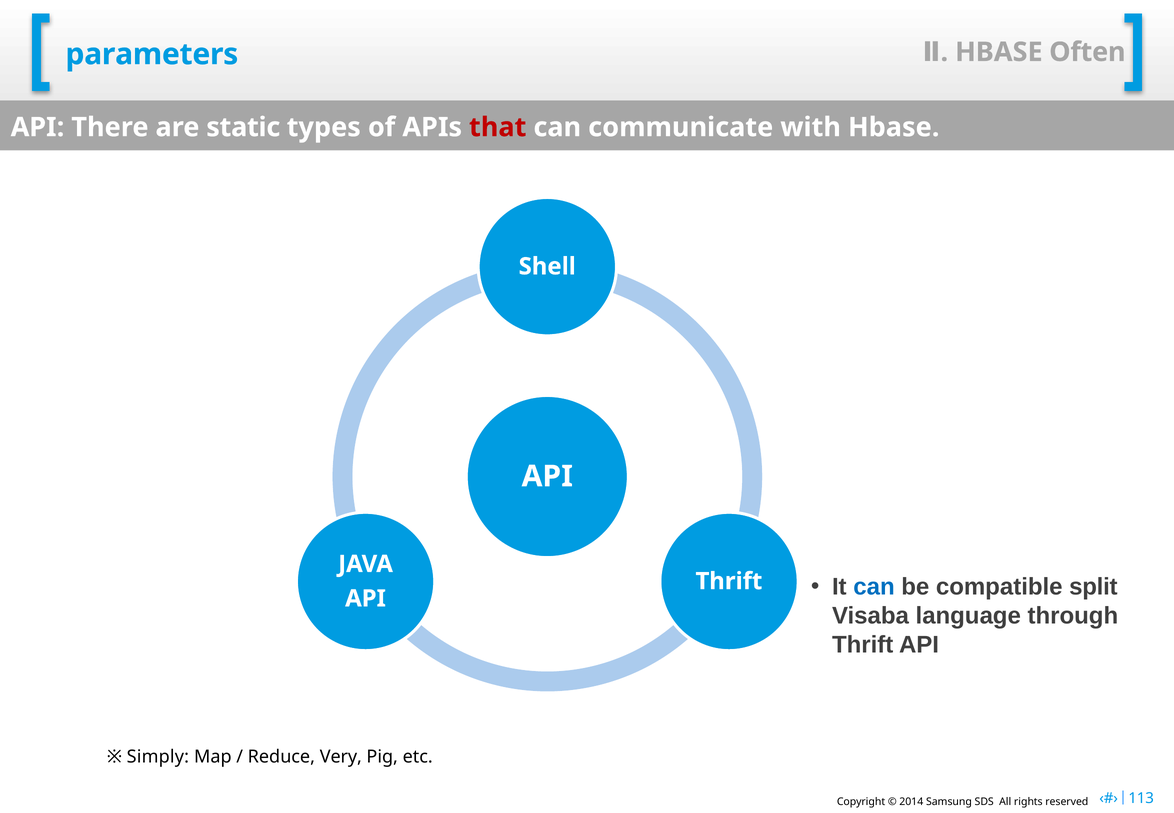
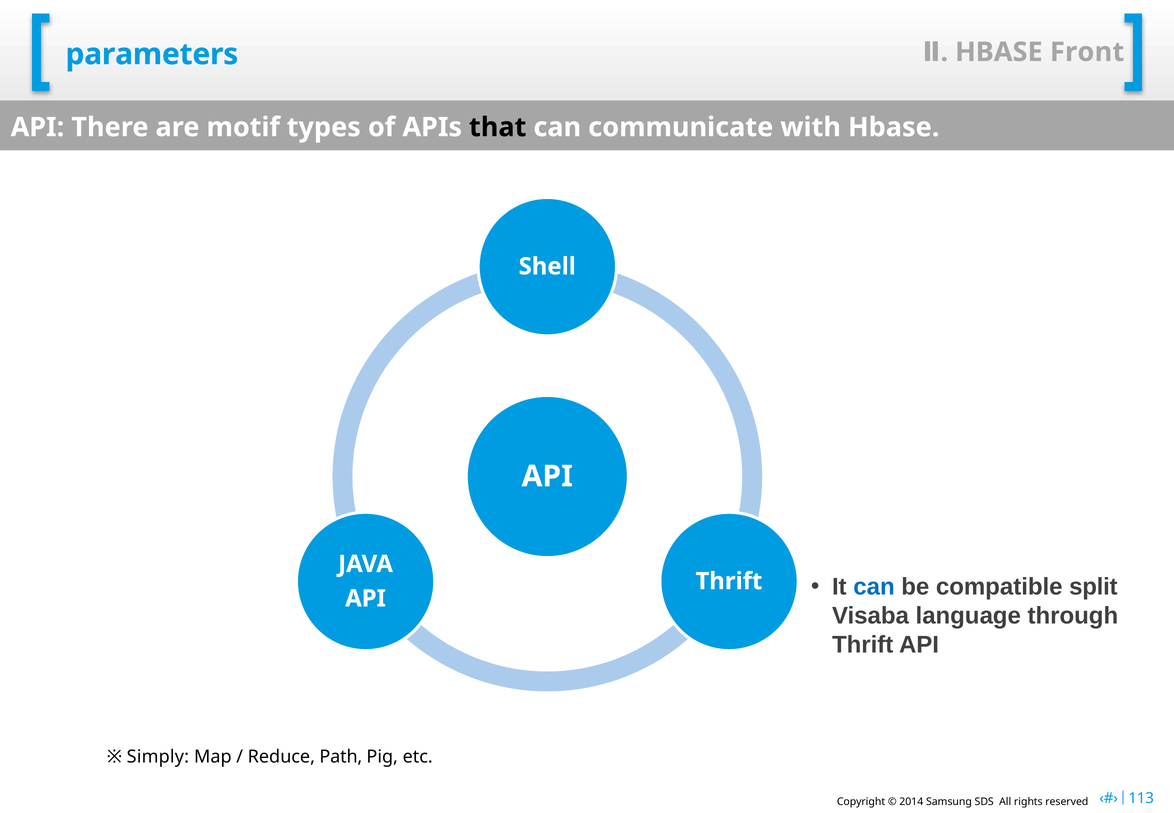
Often: Often -> Front
static: static -> motif
that colour: red -> black
Very: Very -> Path
